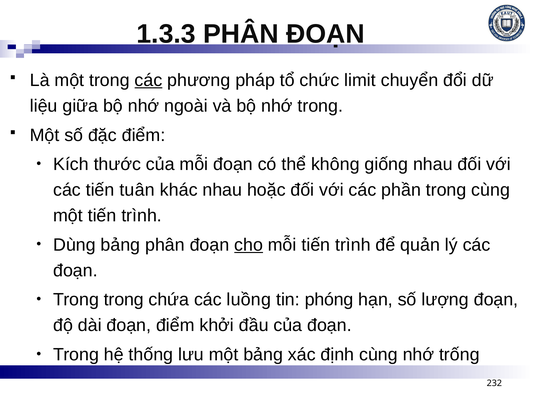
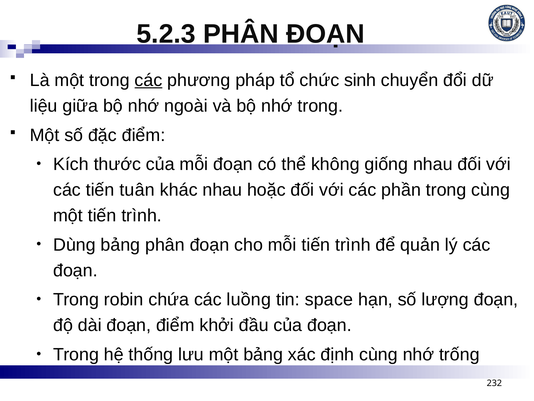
1.3.3: 1.3.3 -> 5.2.3
limit: limit -> sinh
cho underline: present -> none
Trong trong: trong -> robin
phóng: phóng -> space
